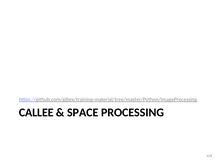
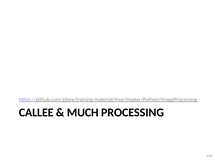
SPACE: SPACE -> MUCH
